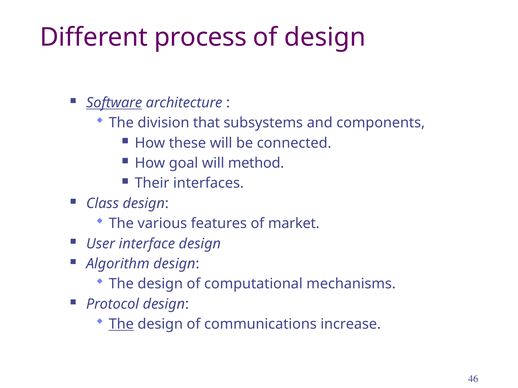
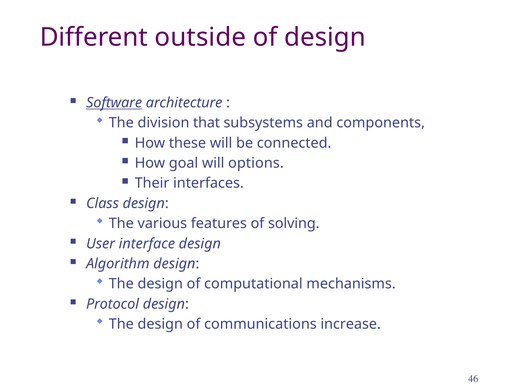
process: process -> outside
method: method -> options
market: market -> solving
The at (121, 325) underline: present -> none
